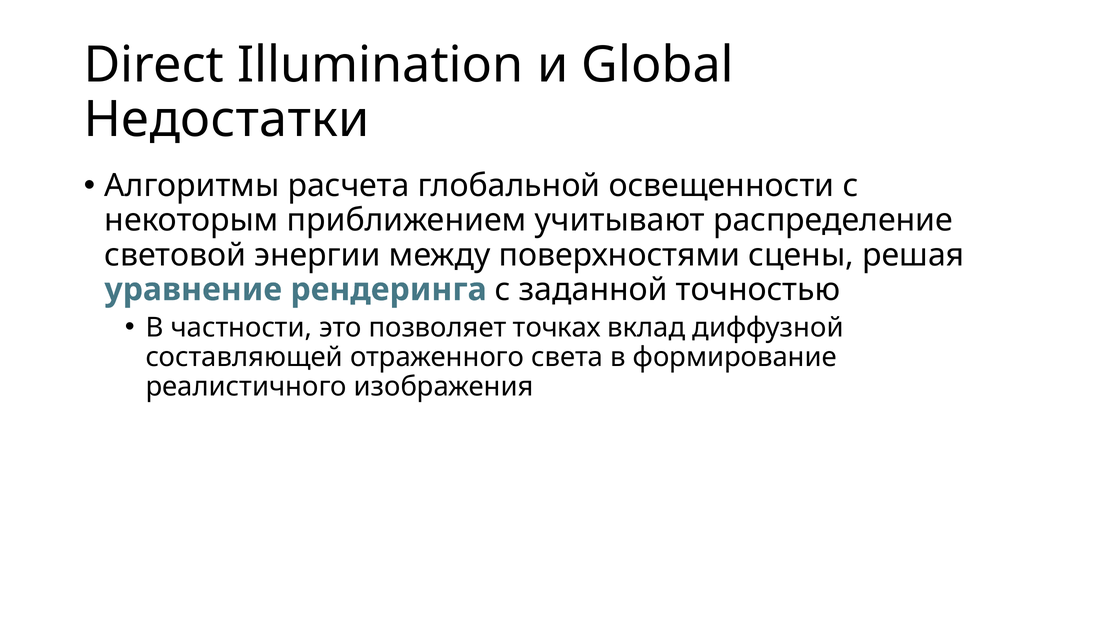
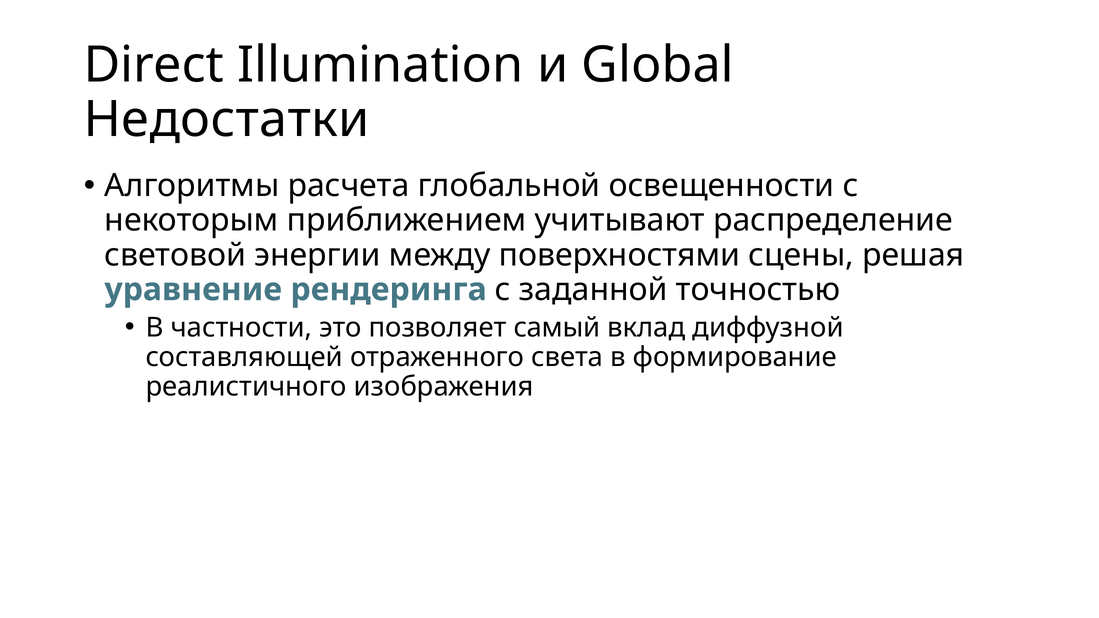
точках: точках -> самый
